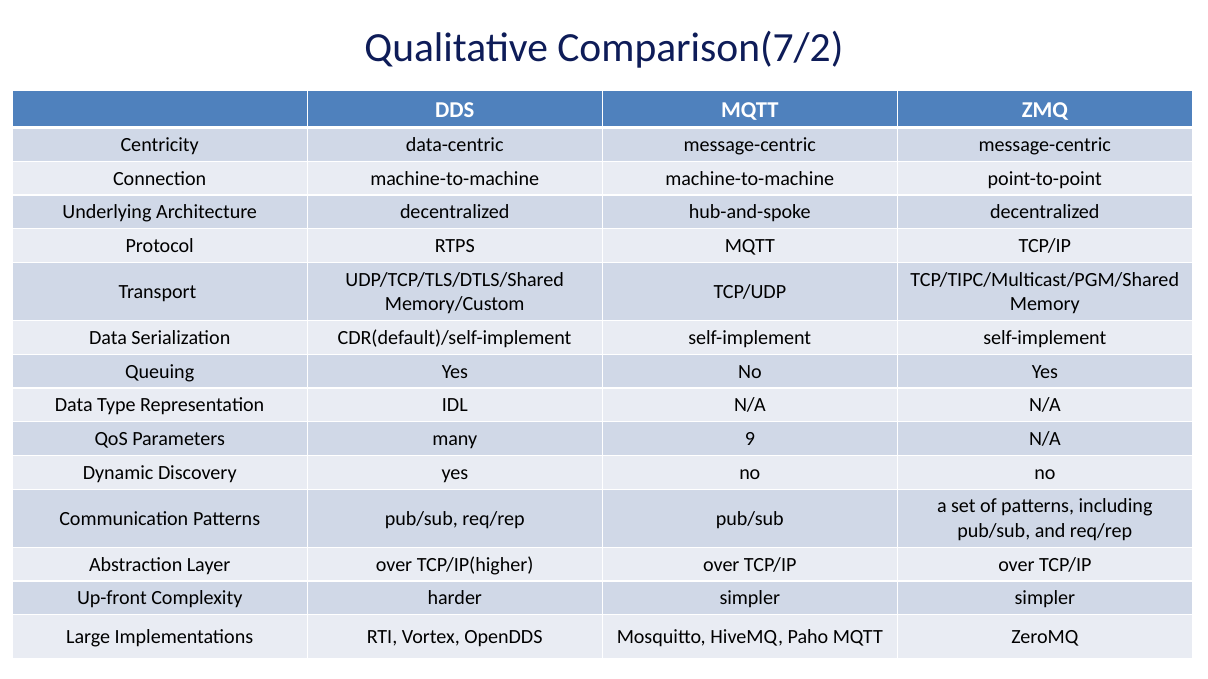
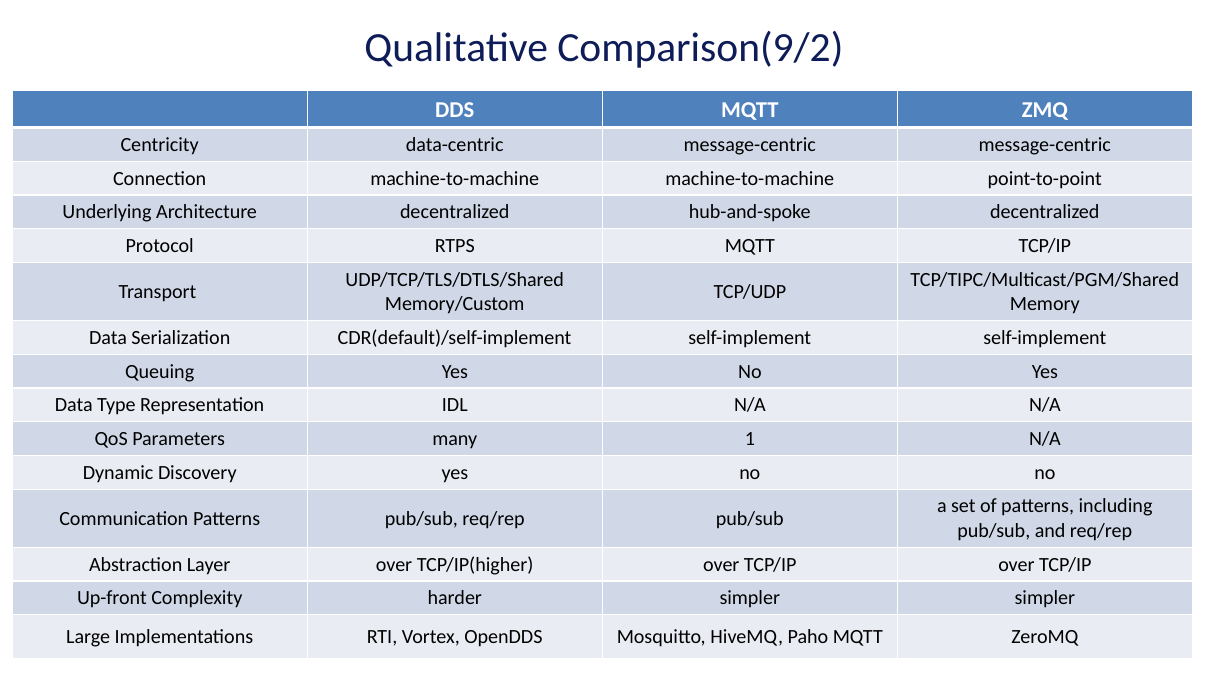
Comparison(7/2: Comparison(7/2 -> Comparison(9/2
9: 9 -> 1
